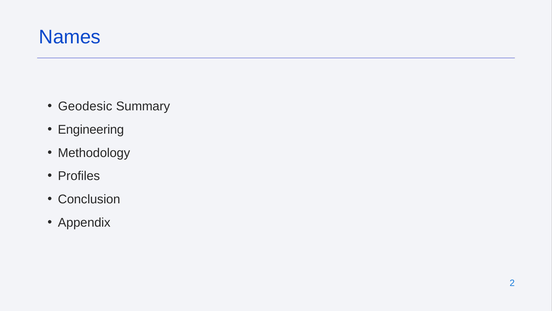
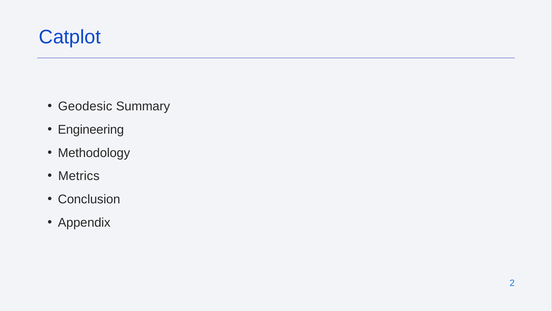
Names: Names -> Catplot
Profiles: Profiles -> Metrics
